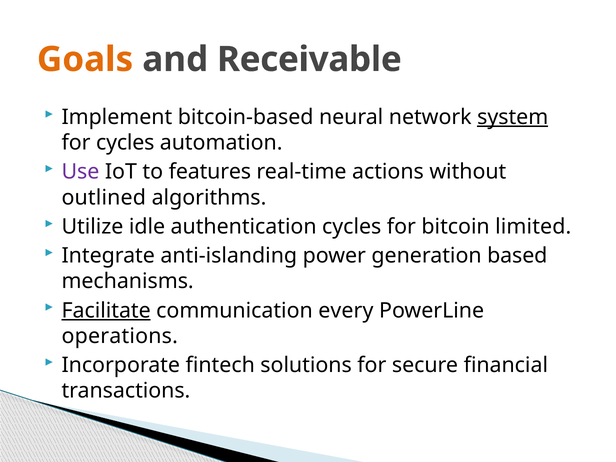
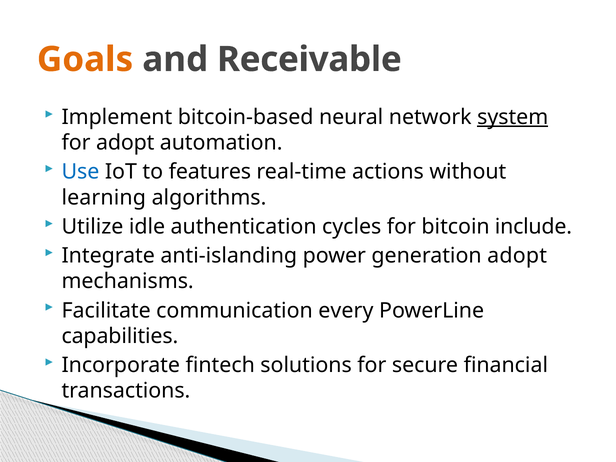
for cycles: cycles -> adopt
Use colour: purple -> blue
outlined: outlined -> learning
limited: limited -> include
generation based: based -> adopt
Facilitate underline: present -> none
operations: operations -> capabilities
